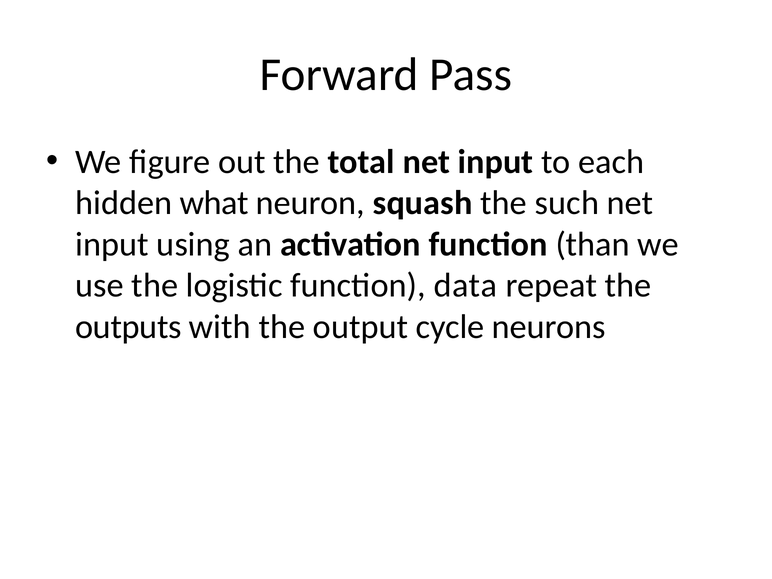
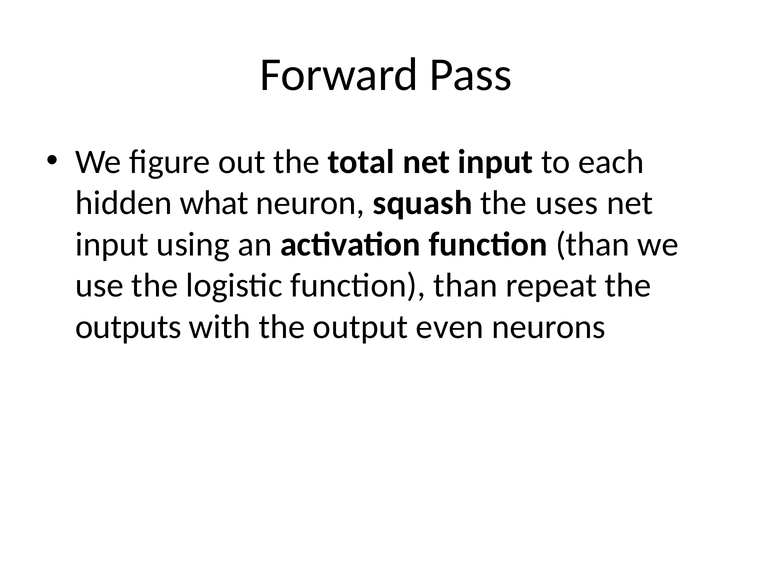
such: such -> uses
logistic function data: data -> than
cycle: cycle -> even
